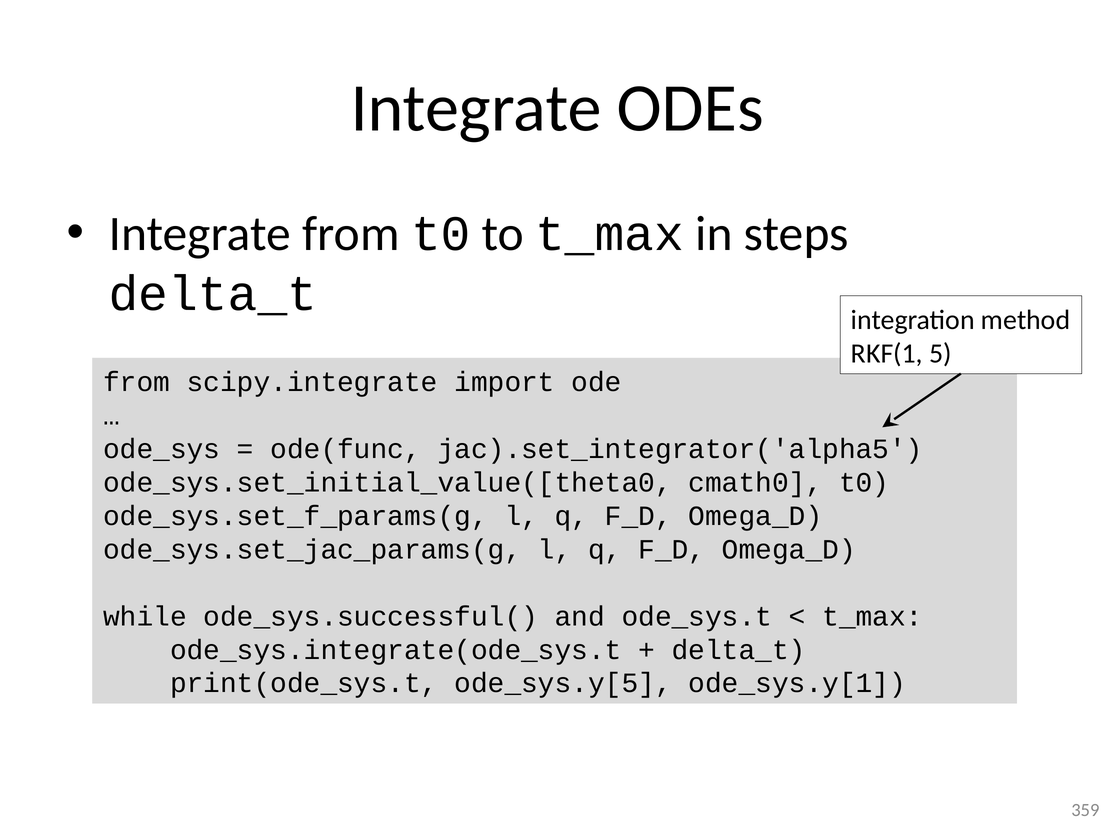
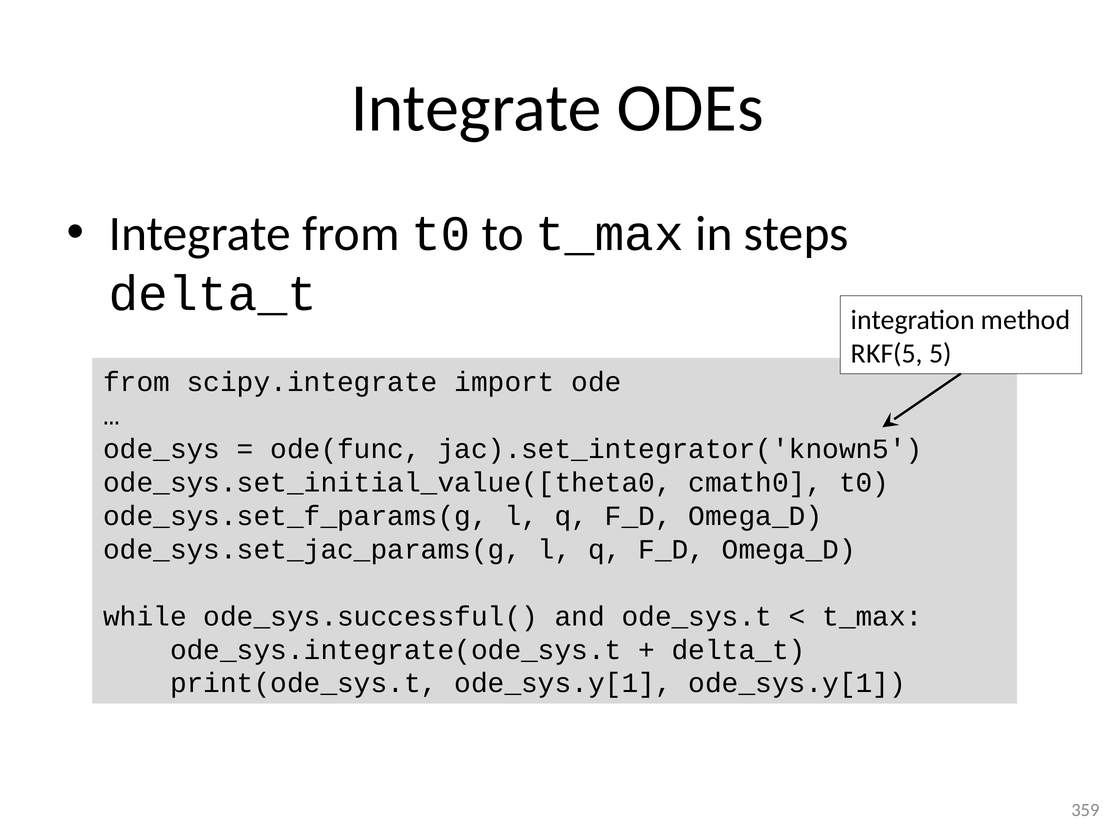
RKF(1: RKF(1 -> RKF(5
jac).set_integrator('alpha5: jac).set_integrator('alpha5 -> jac).set_integrator('known5
print(ode_sys.t ode_sys.y[5: ode_sys.y[5 -> ode_sys.y[1
